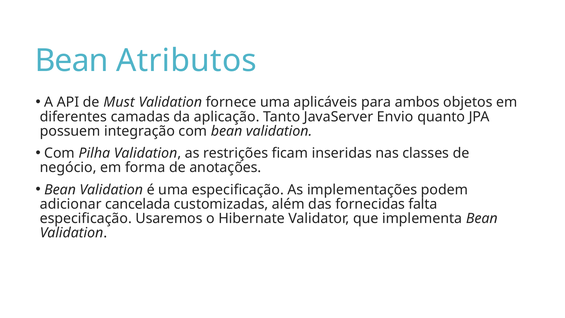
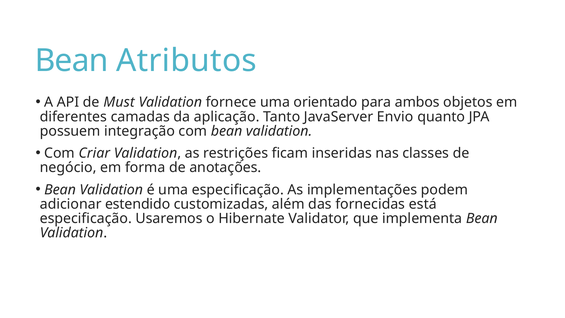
aplicáveis: aplicáveis -> orientado
Pilha: Pilha -> Criar
cancelada: cancelada -> estendido
falta: falta -> está
